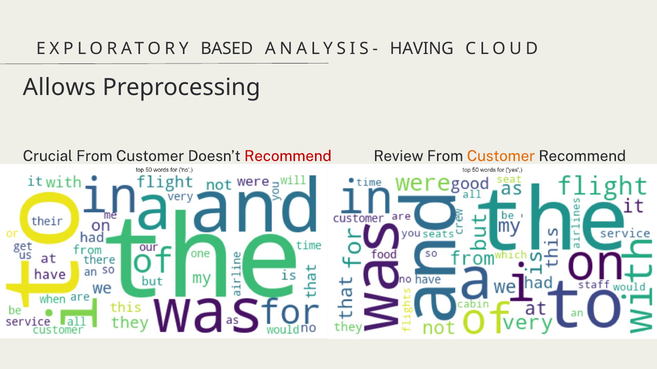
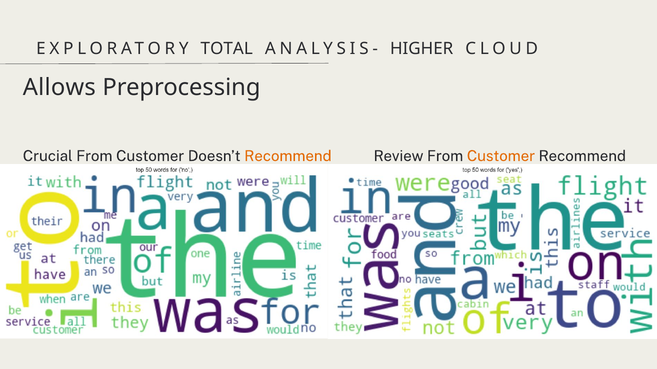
BASED: BASED -> TOTAL
HAVING: HAVING -> HIGHER
Recommend at (288, 156) colour: red -> orange
